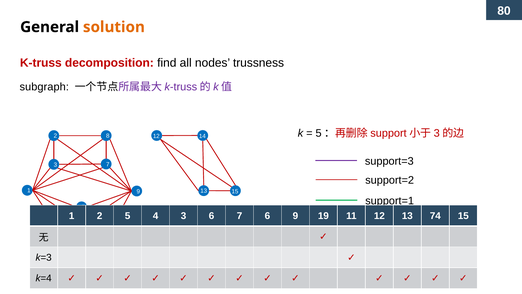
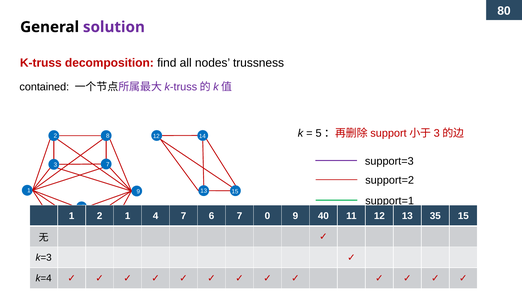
solution colour: orange -> purple
subgraph: subgraph -> contained
2 5: 5 -> 1
4 3: 3 -> 7
7 6: 6 -> 0
19: 19 -> 40
74: 74 -> 35
